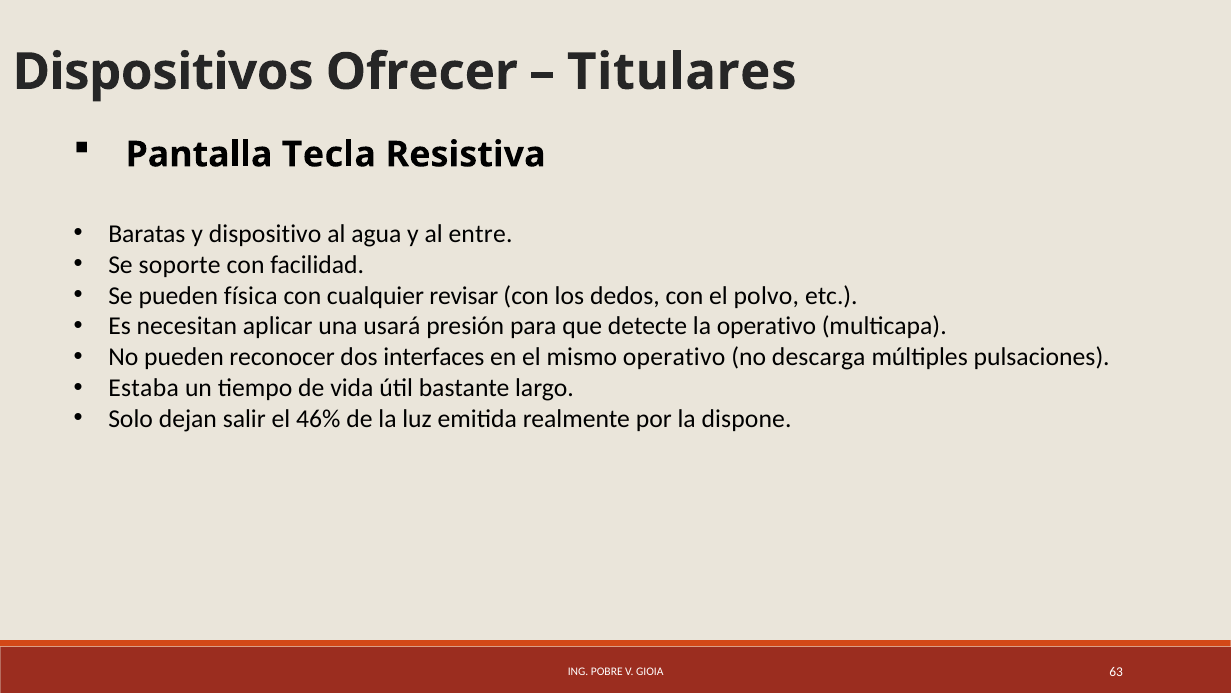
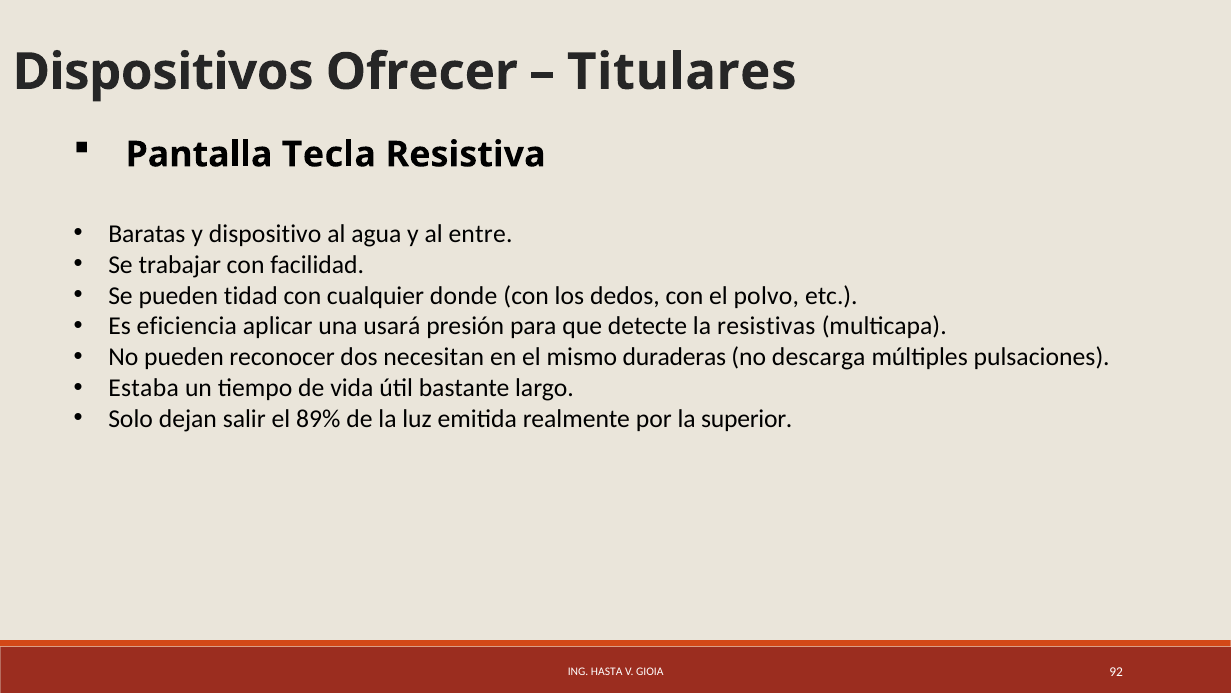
soporte: soporte -> trabajar
física: física -> tidad
revisar: revisar -> donde
necesitan: necesitan -> eficiencia
la operativo: operativo -> resistivas
interfaces: interfaces -> necesitan
mismo operativo: operativo -> duraderas
46%: 46% -> 89%
dispone: dispone -> superior
POBRE: POBRE -> HASTA
63: 63 -> 92
